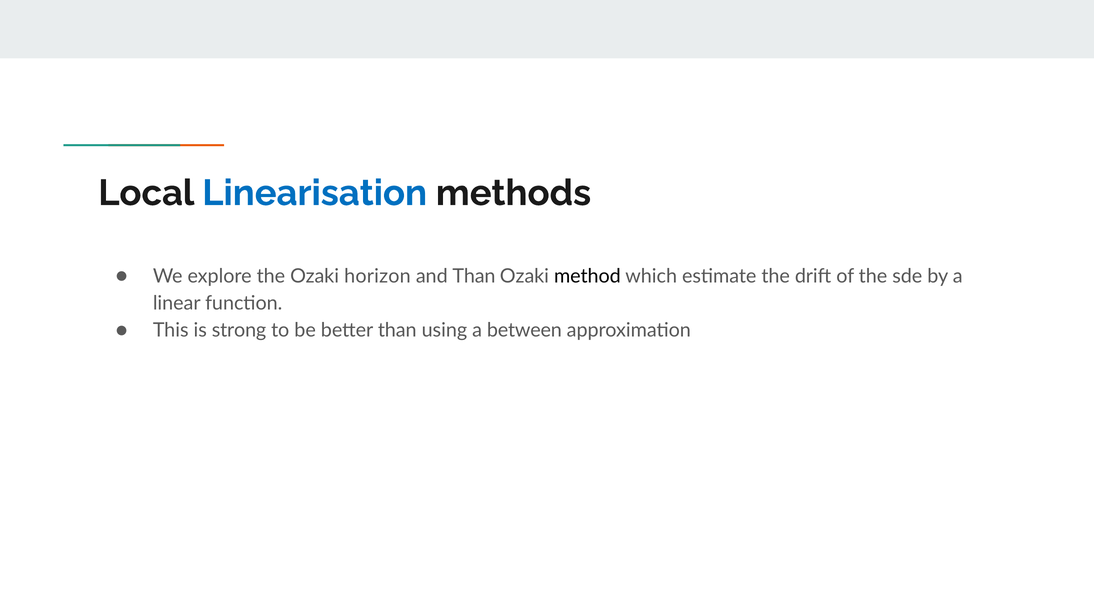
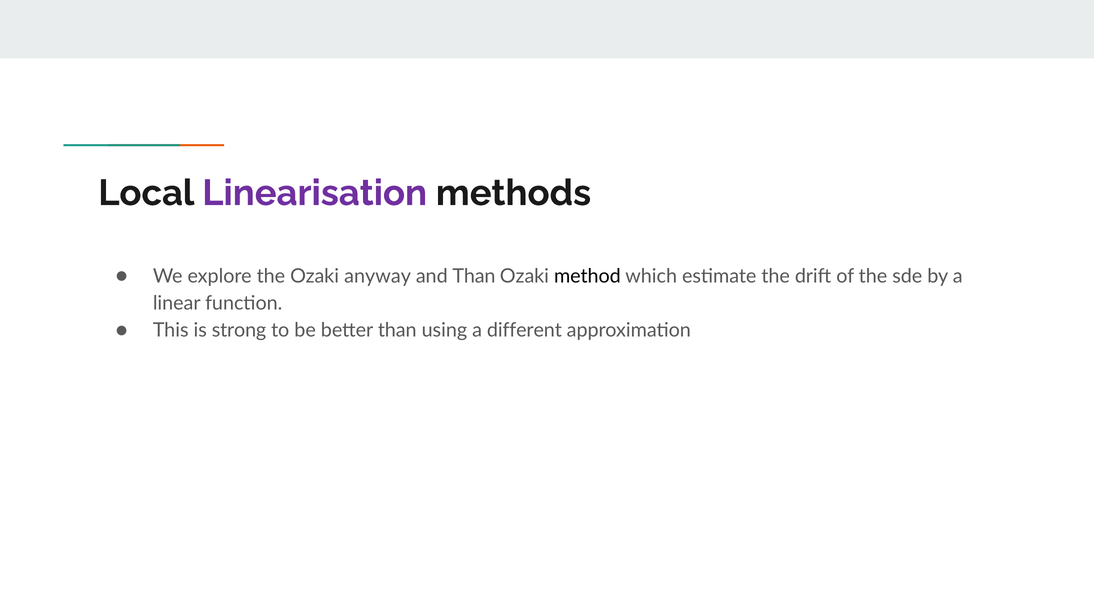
Linearisation colour: blue -> purple
horizon: horizon -> anyway
between: between -> different
